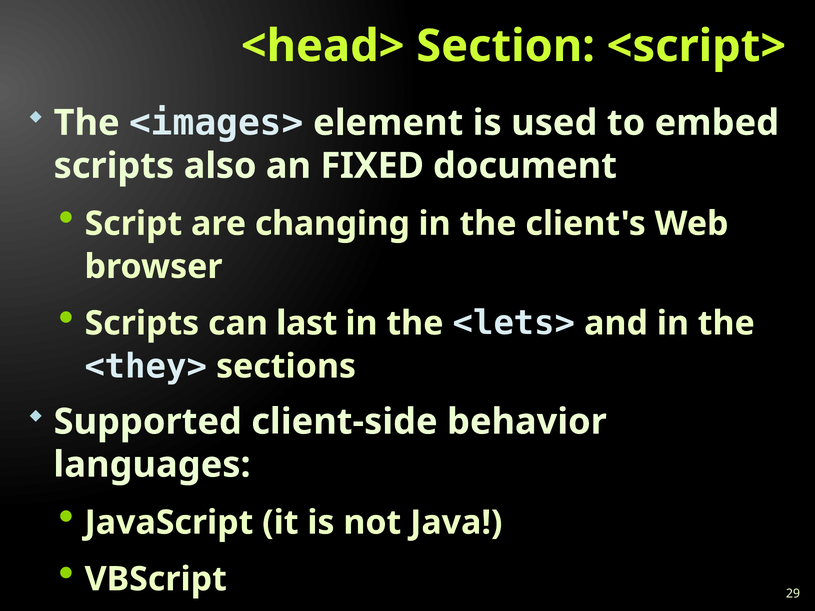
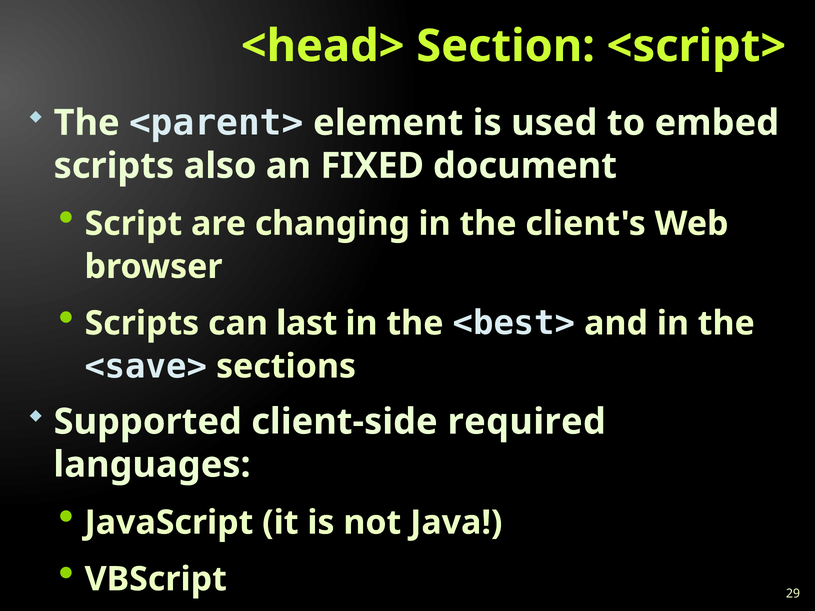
<images>: <images> -> <parent>
<lets>: <lets> -> <best>
<they>: <they> -> <save>
behavior: behavior -> required
